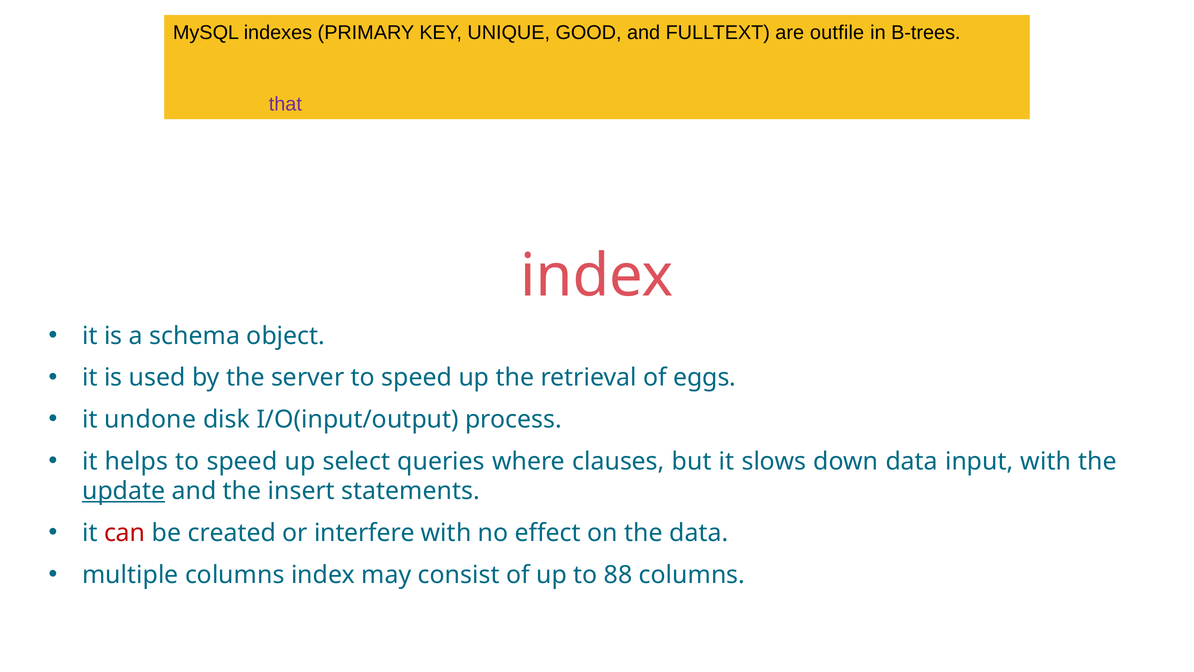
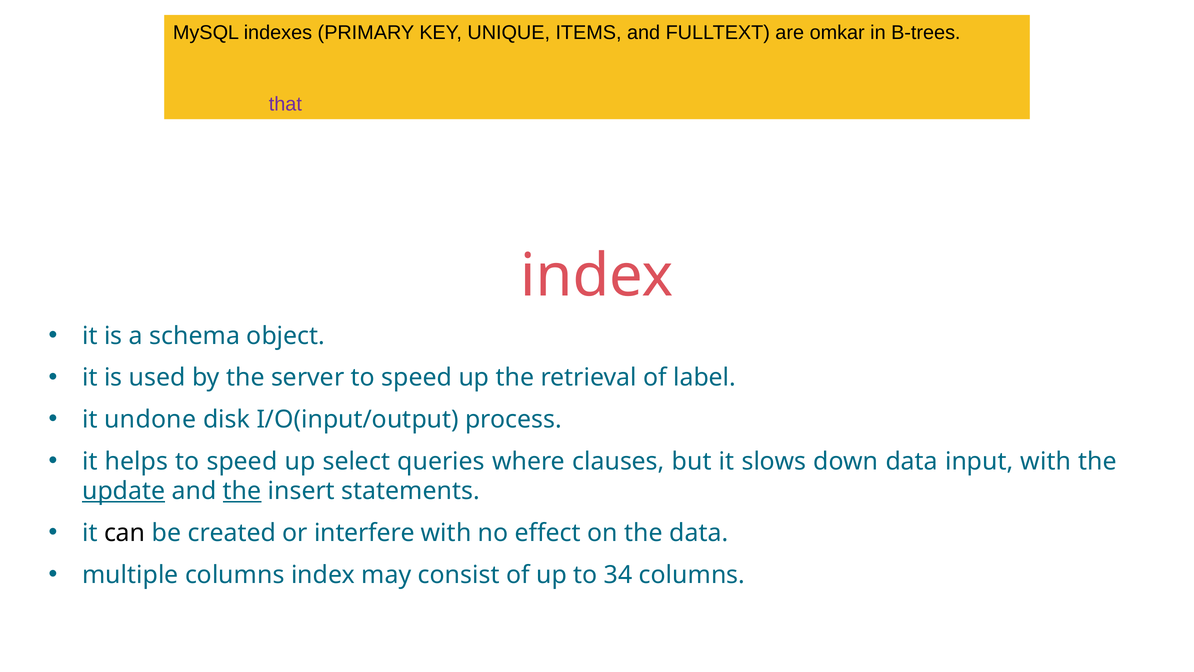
GOOD: GOOD -> ITEMS
outfile: outfile -> omkar
eggs: eggs -> label
the at (242, 491) underline: none -> present
can colour: red -> black
88: 88 -> 34
